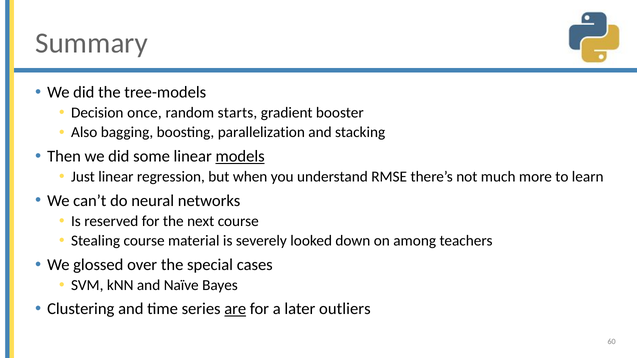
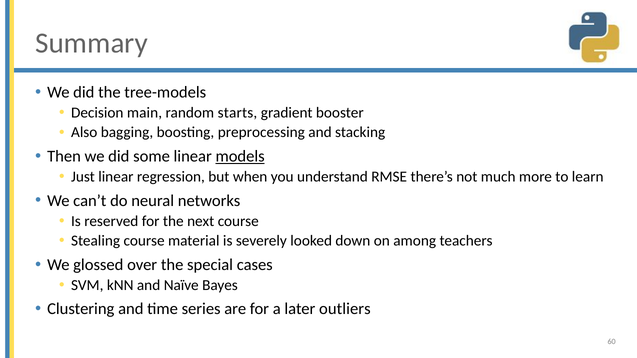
once: once -> main
parallelization: parallelization -> preprocessing
are underline: present -> none
